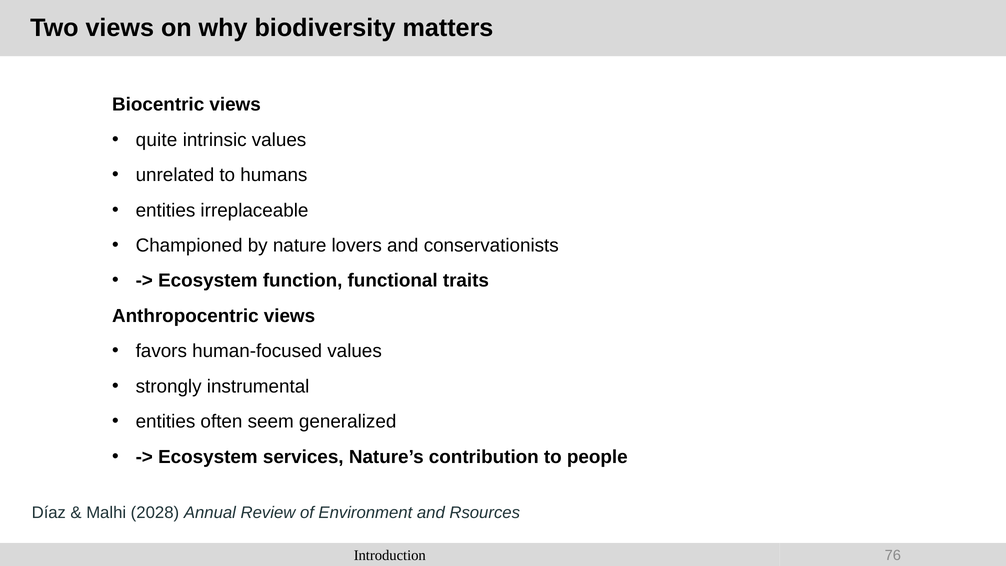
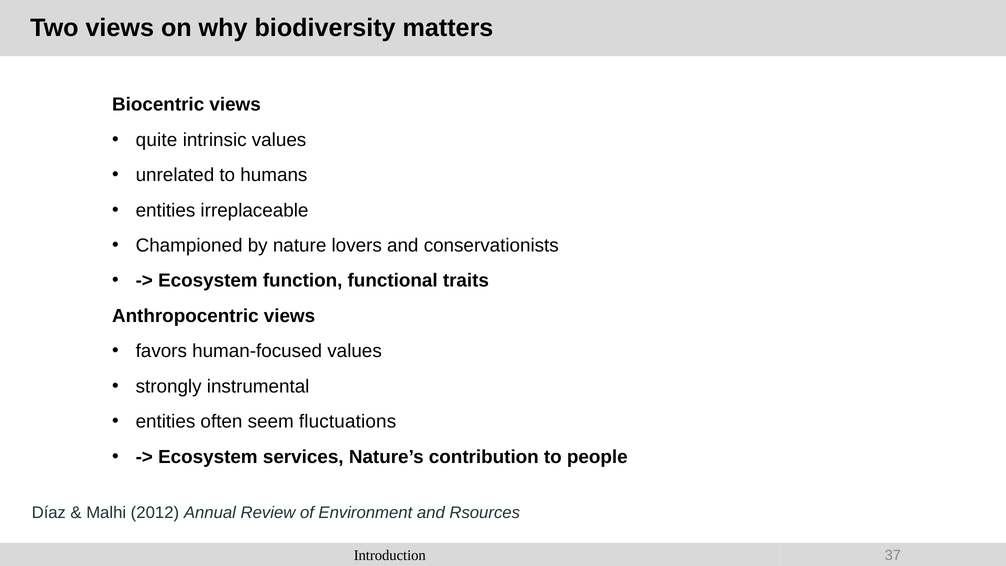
generalized: generalized -> fluctuations
2028: 2028 -> 2012
76: 76 -> 37
